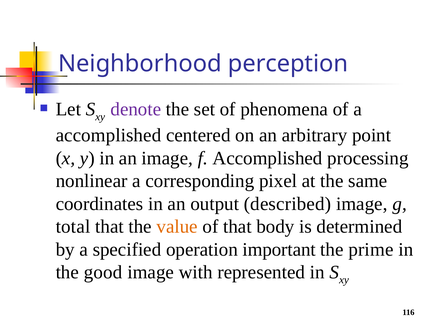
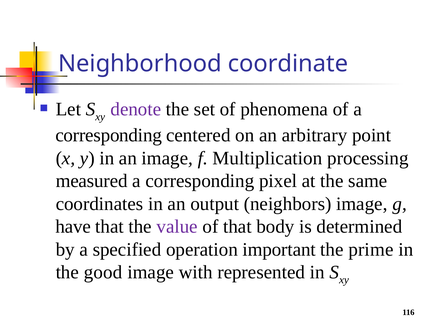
perception: perception -> coordinate
accomplished at (108, 135): accomplished -> corresponding
f Accomplished: Accomplished -> Multiplication
nonlinear: nonlinear -> measured
described: described -> neighbors
total: total -> have
value colour: orange -> purple
